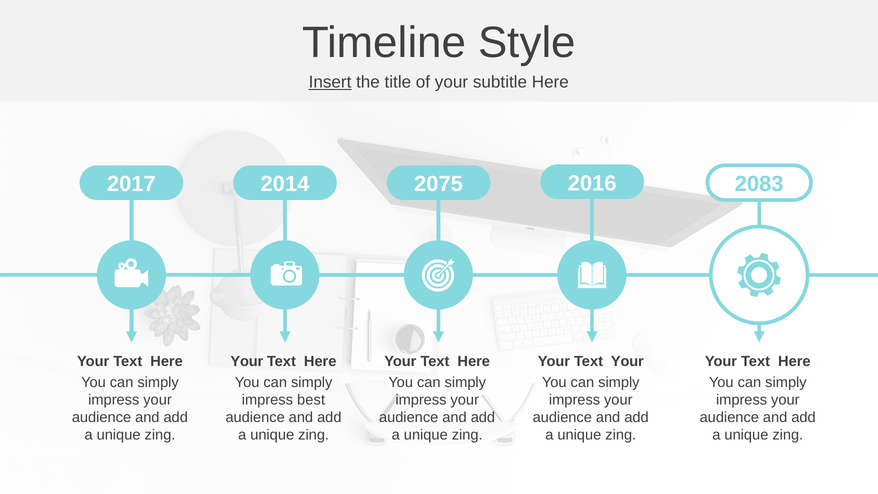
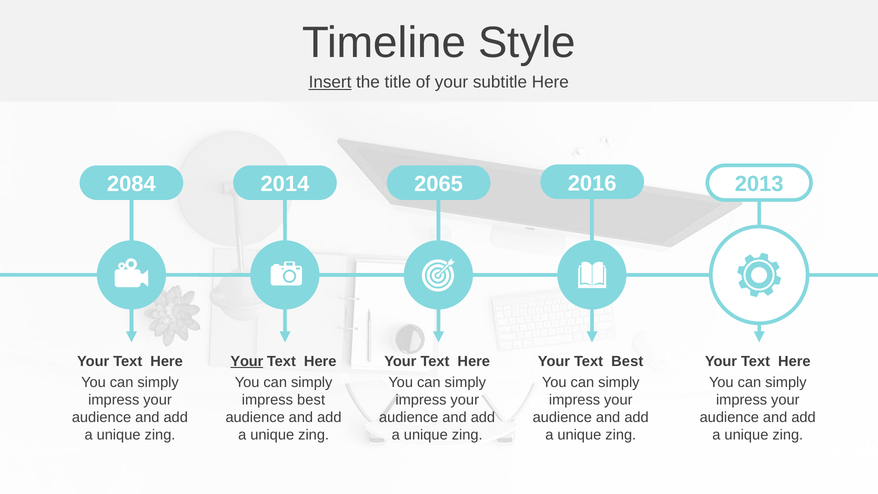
2017: 2017 -> 2084
2075: 2075 -> 2065
2083: 2083 -> 2013
Your at (247, 361) underline: none -> present
Text Your: Your -> Best
